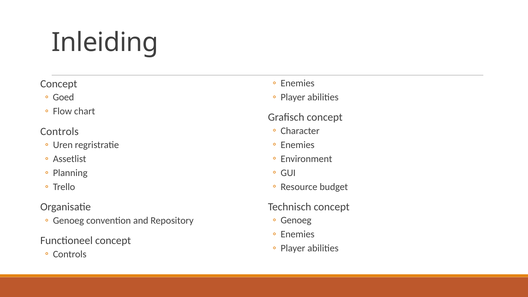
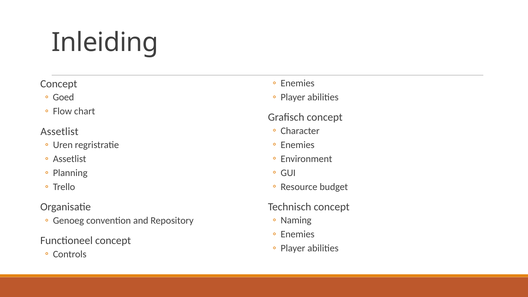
Controls at (59, 131): Controls -> Assetlist
Genoeg at (296, 220): Genoeg -> Naming
